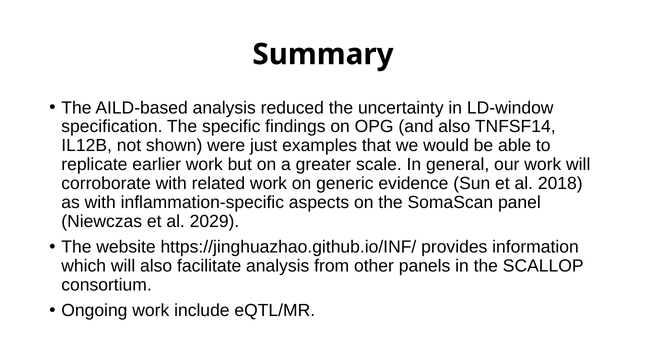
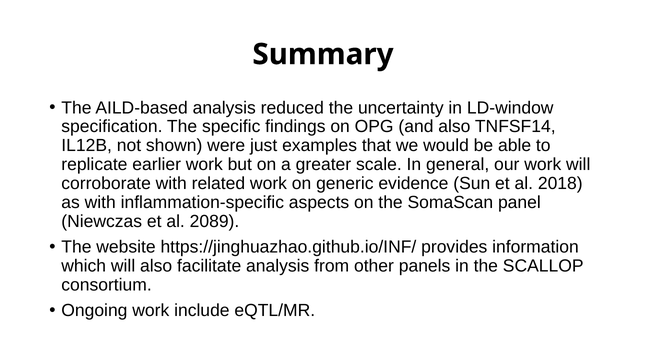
2029: 2029 -> 2089
